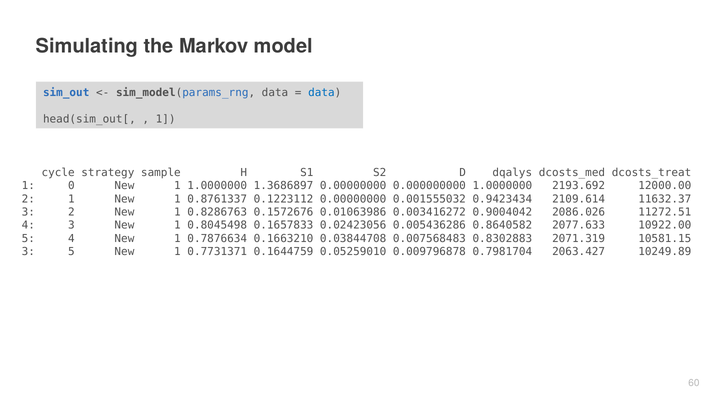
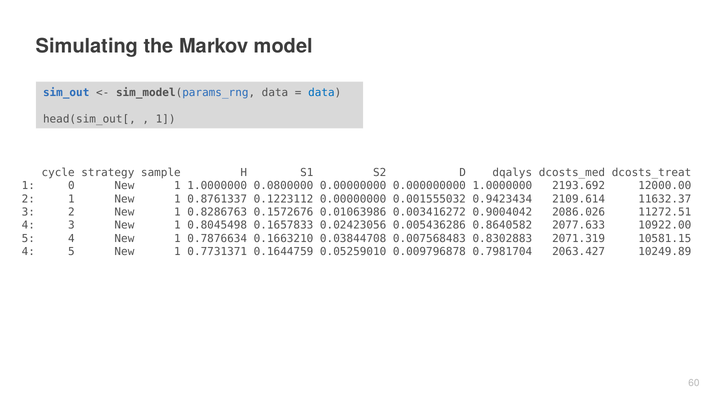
1.3686897: 1.3686897 -> 0.0800000
3 at (28, 252): 3 -> 4
